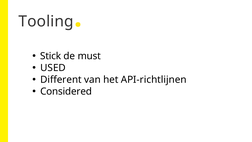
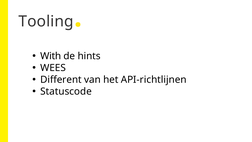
Stick: Stick -> With
must: must -> hints
USED: USED -> WEES
Considered: Considered -> Statuscode
